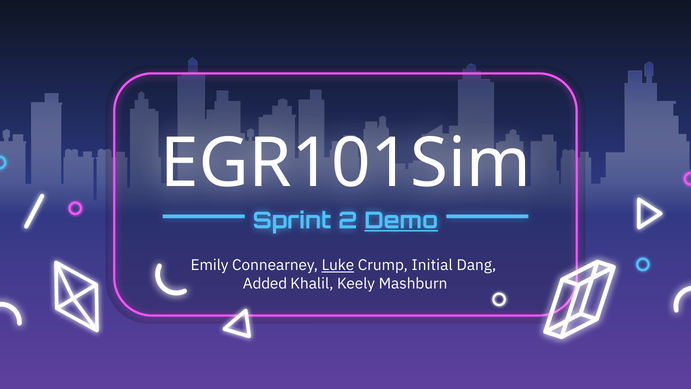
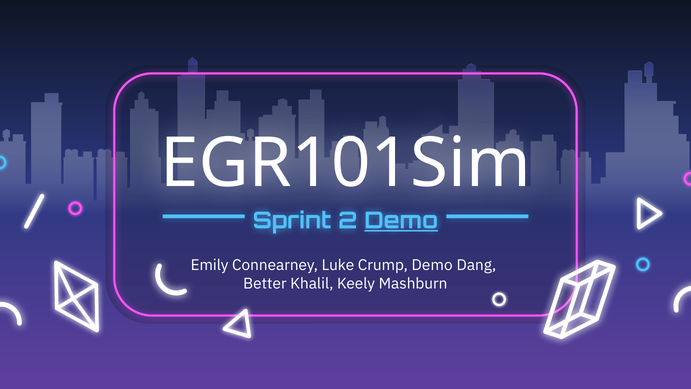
Luke underline: present -> none
Crump Initial: Initial -> Demo
Added: Added -> Better
